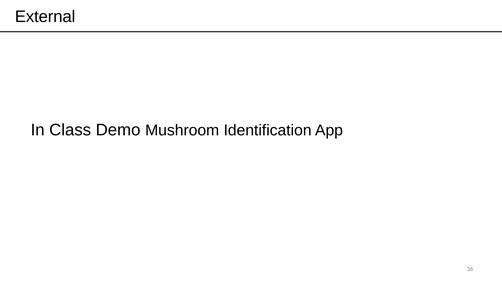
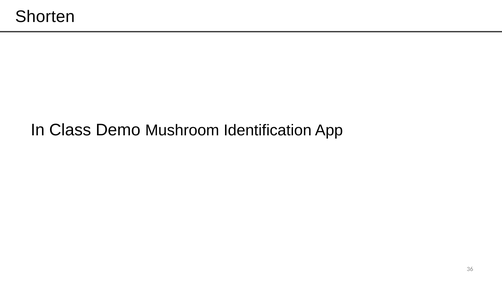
External: External -> Shorten
